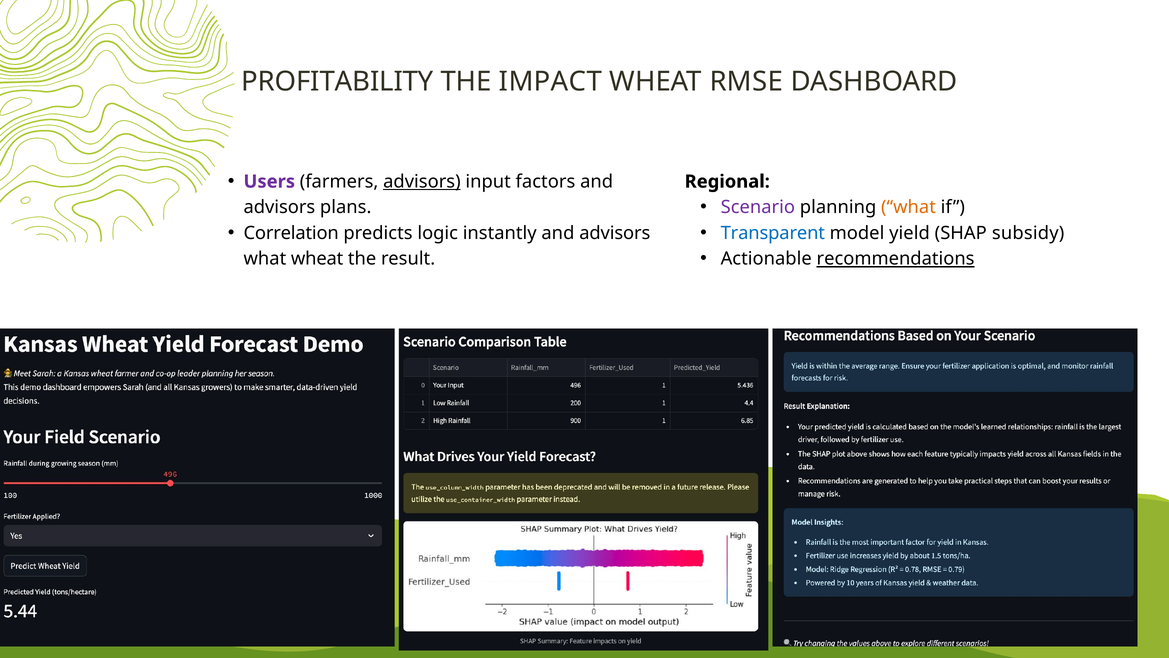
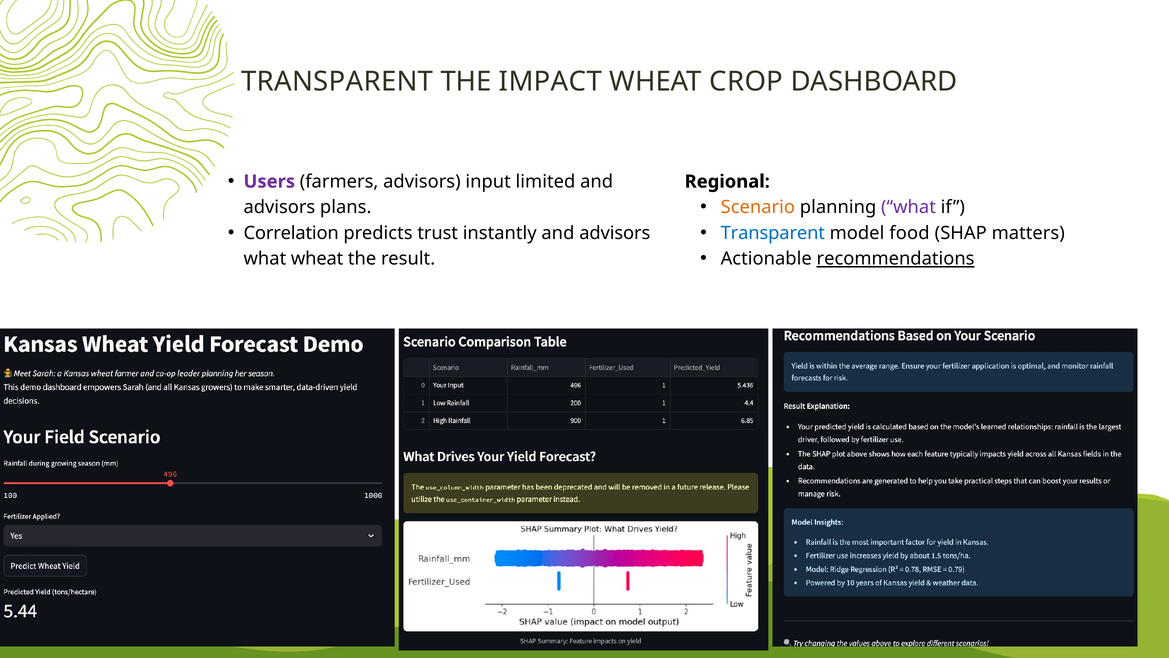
PROFITABILITY at (337, 82): PROFITABILITY -> TRANSPARENT
RMSE: RMSE -> CROP
advisors at (422, 182) underline: present -> none
factors: factors -> limited
Scenario colour: purple -> orange
what at (908, 207) colour: orange -> purple
logic: logic -> trust
yield: yield -> food
subsidy: subsidy -> matters
